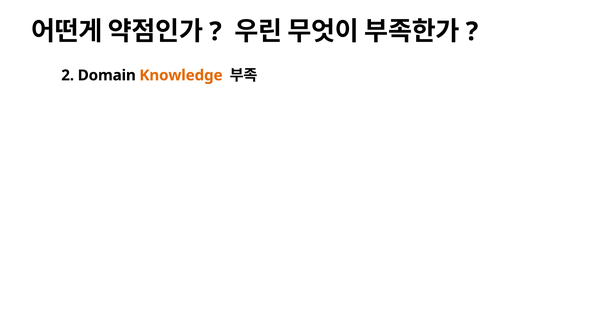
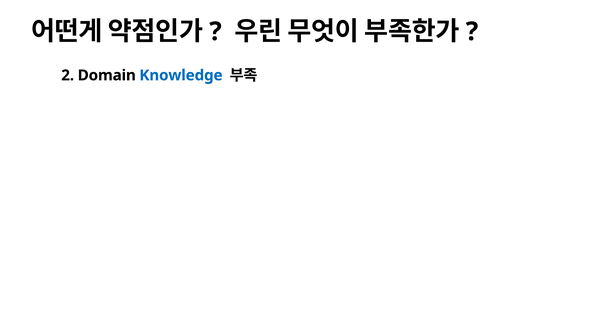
Knowledge colour: orange -> blue
